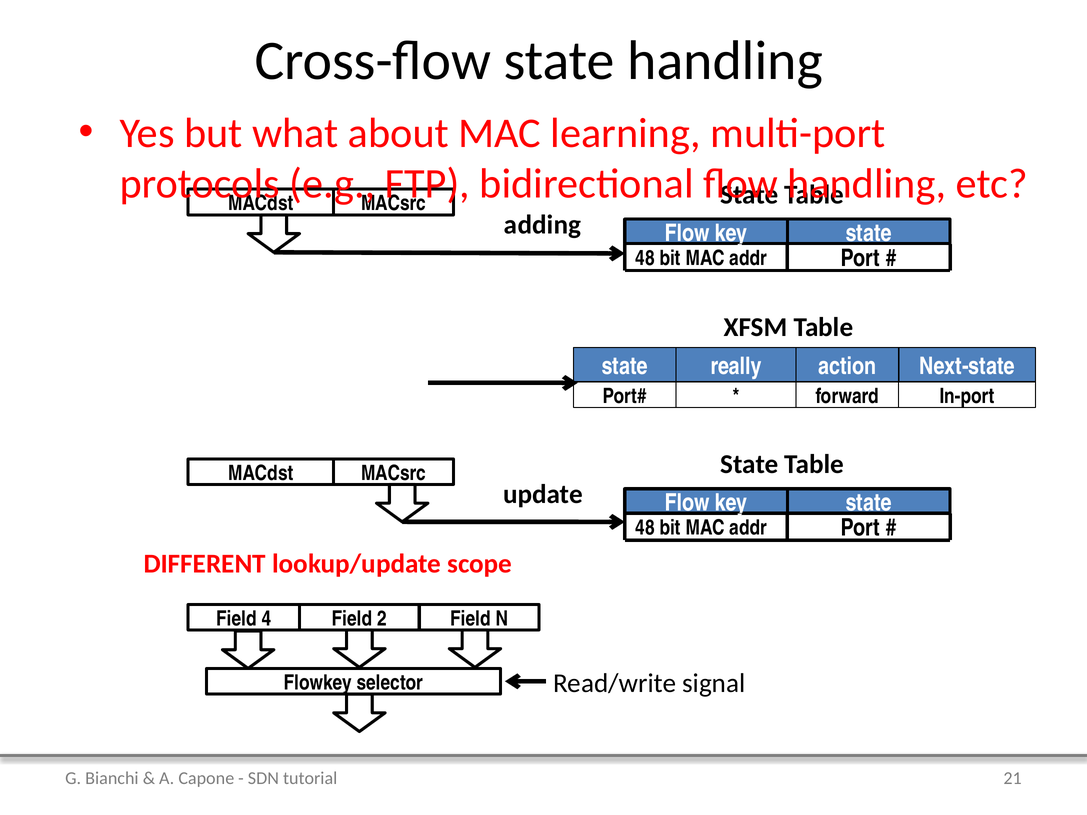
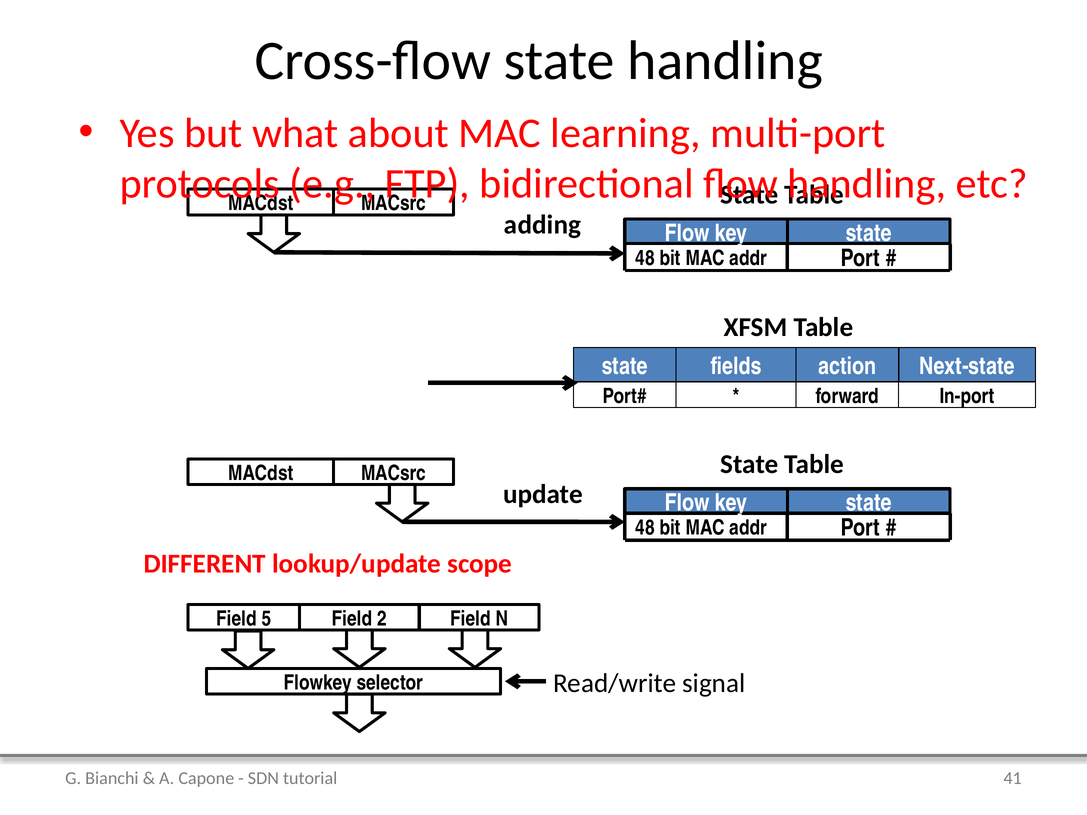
really: really -> fields
4: 4 -> 5
21: 21 -> 41
